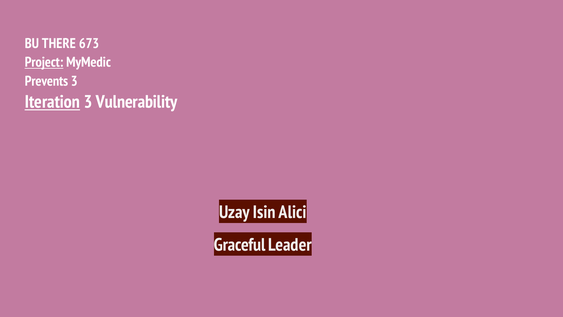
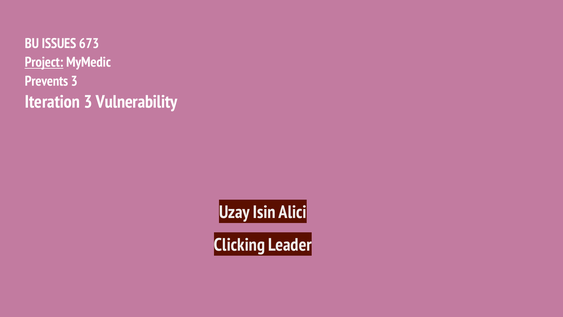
THERE: THERE -> ISSUES
Iteration underline: present -> none
Graceful: Graceful -> Clicking
